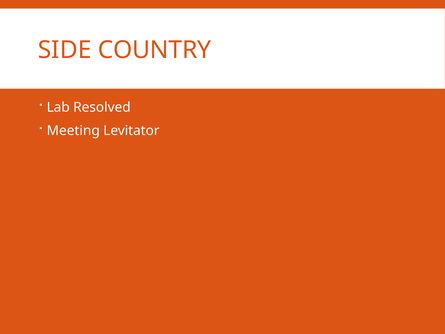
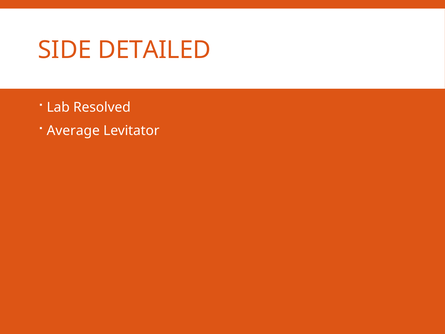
COUNTRY: COUNTRY -> DETAILED
Meeting: Meeting -> Average
